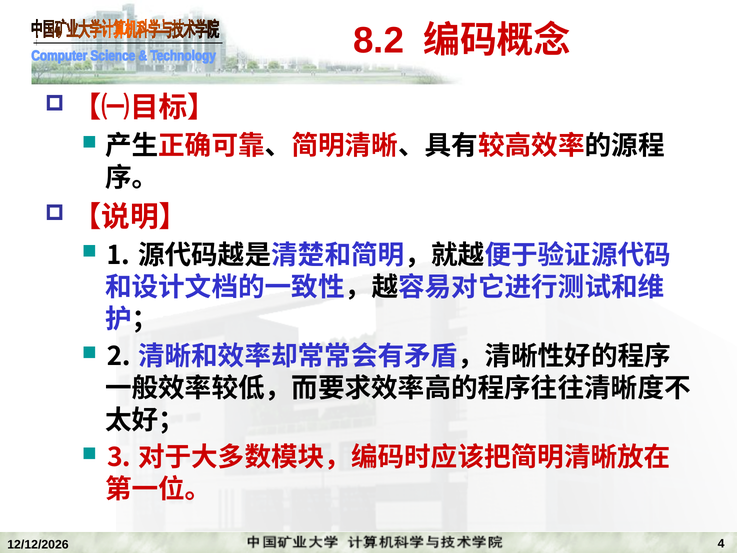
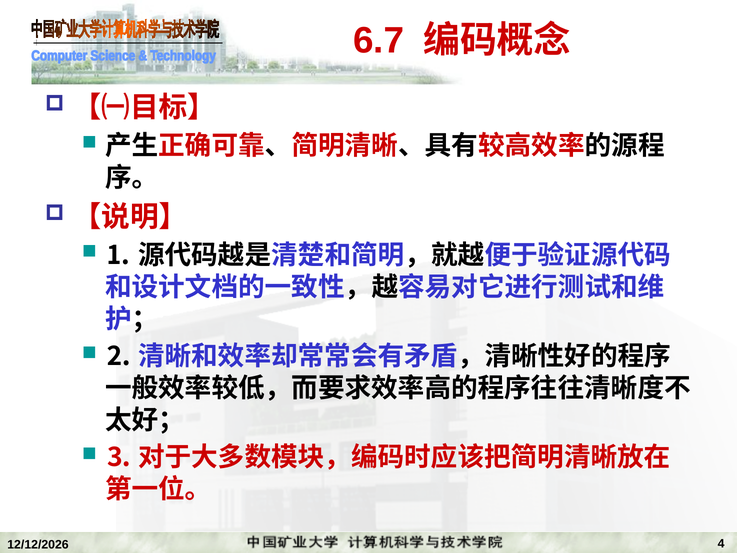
8.2: 8.2 -> 6.7
